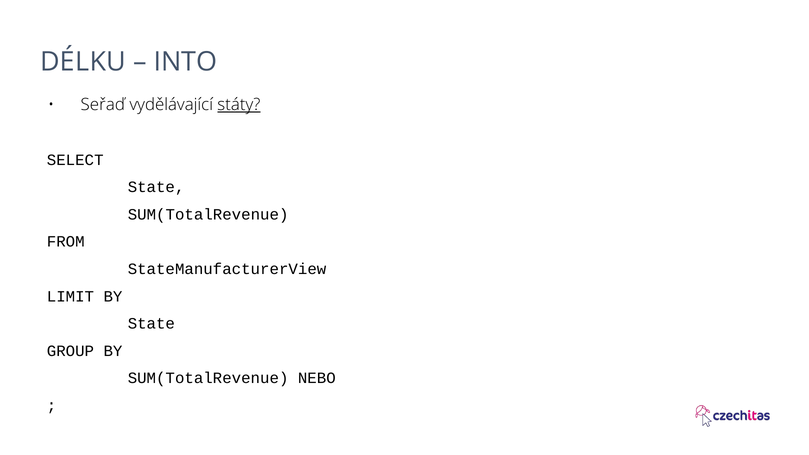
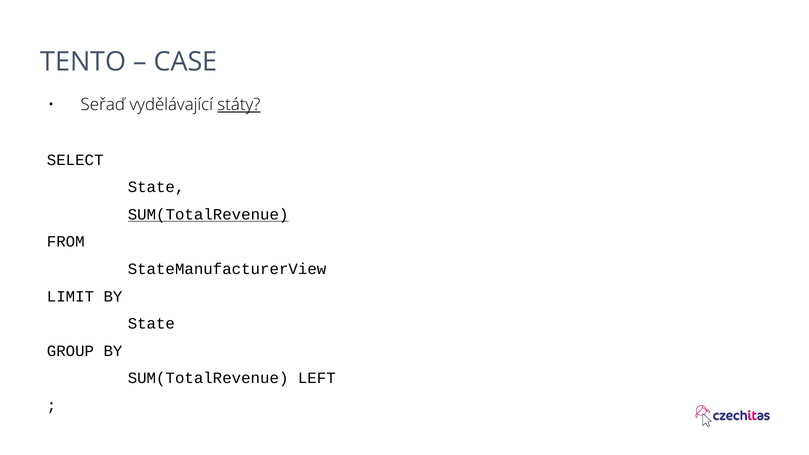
DÉLKU: DÉLKU -> TENTO
INTO: INTO -> CASE
SUM(TotalRevenue at (208, 215) underline: none -> present
NEBO: NEBO -> LEFT
